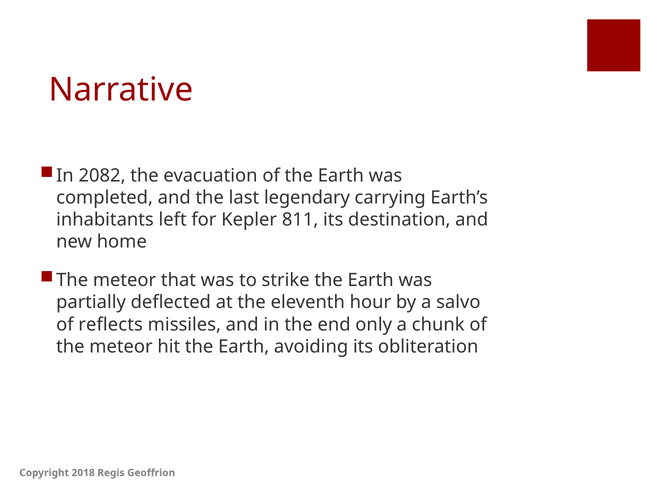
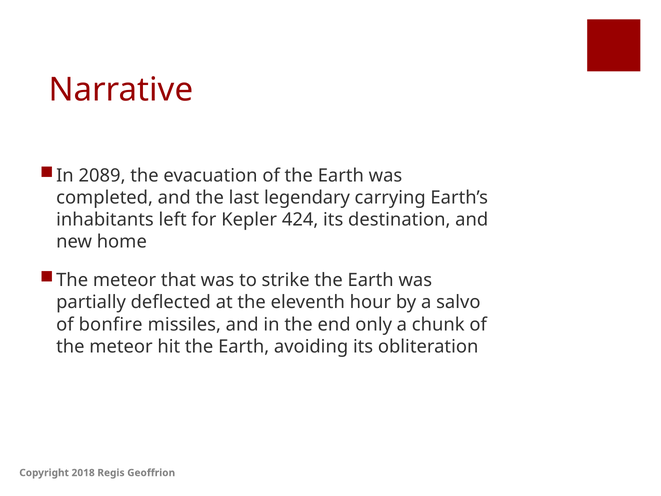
2082: 2082 -> 2089
811: 811 -> 424
reflects: reflects -> bonfire
